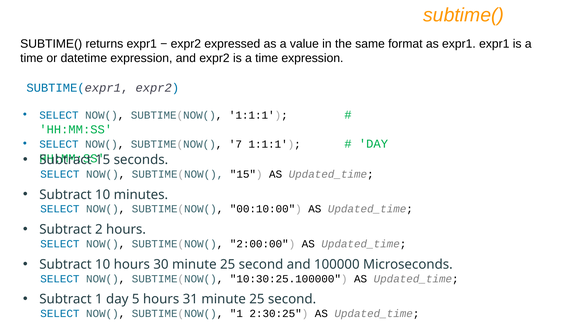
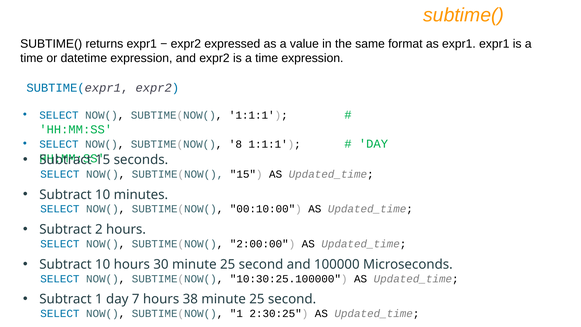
7: 7 -> 8
5: 5 -> 7
31: 31 -> 38
